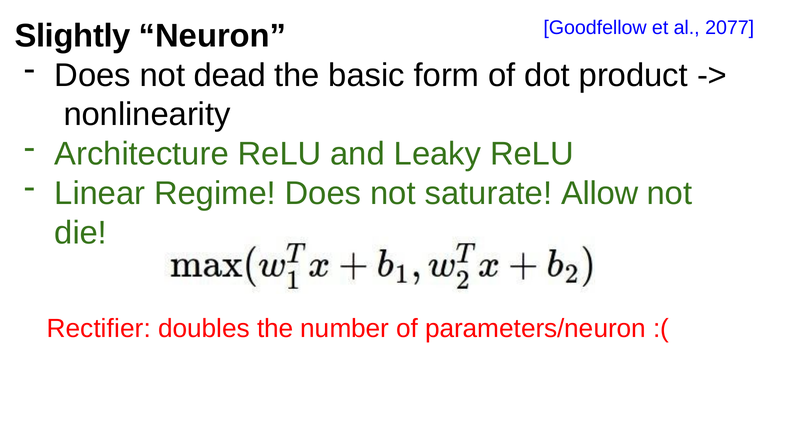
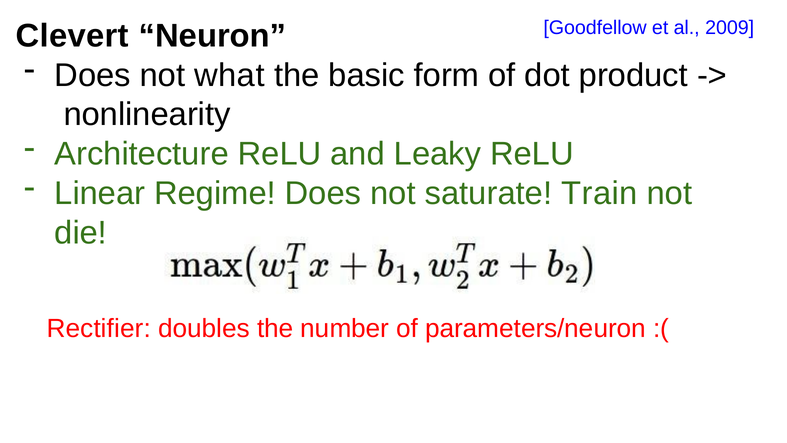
2077: 2077 -> 2009
Slightly: Slightly -> Clevert
dead: dead -> what
Allow: Allow -> Train
